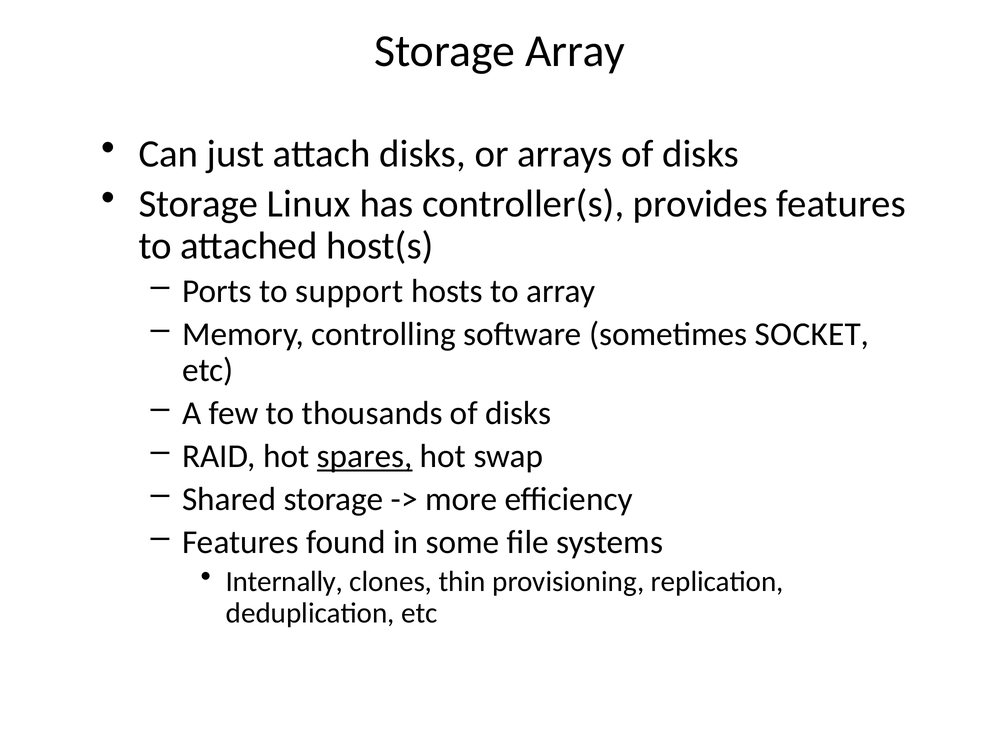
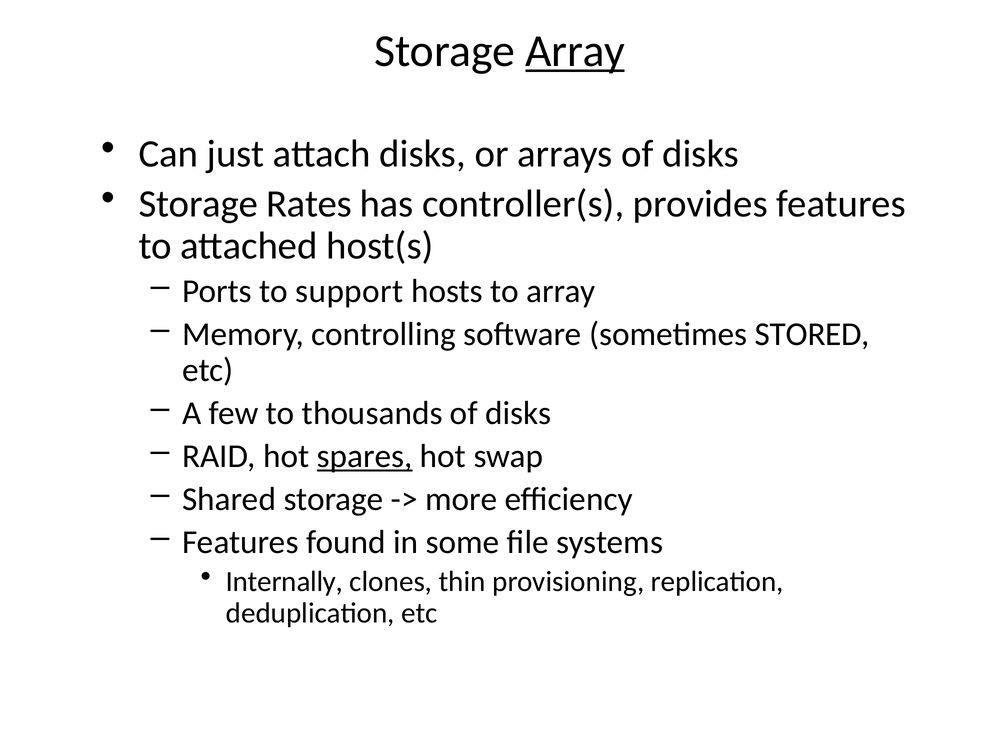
Array at (575, 51) underline: none -> present
Linux: Linux -> Rates
SOCKET: SOCKET -> STORED
